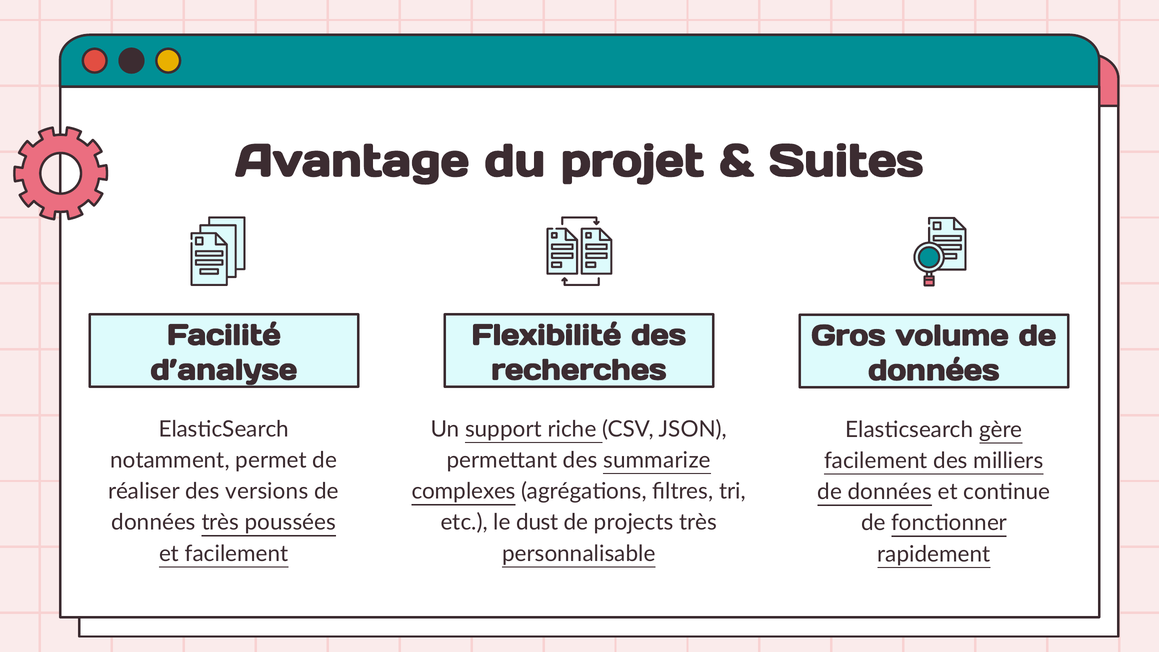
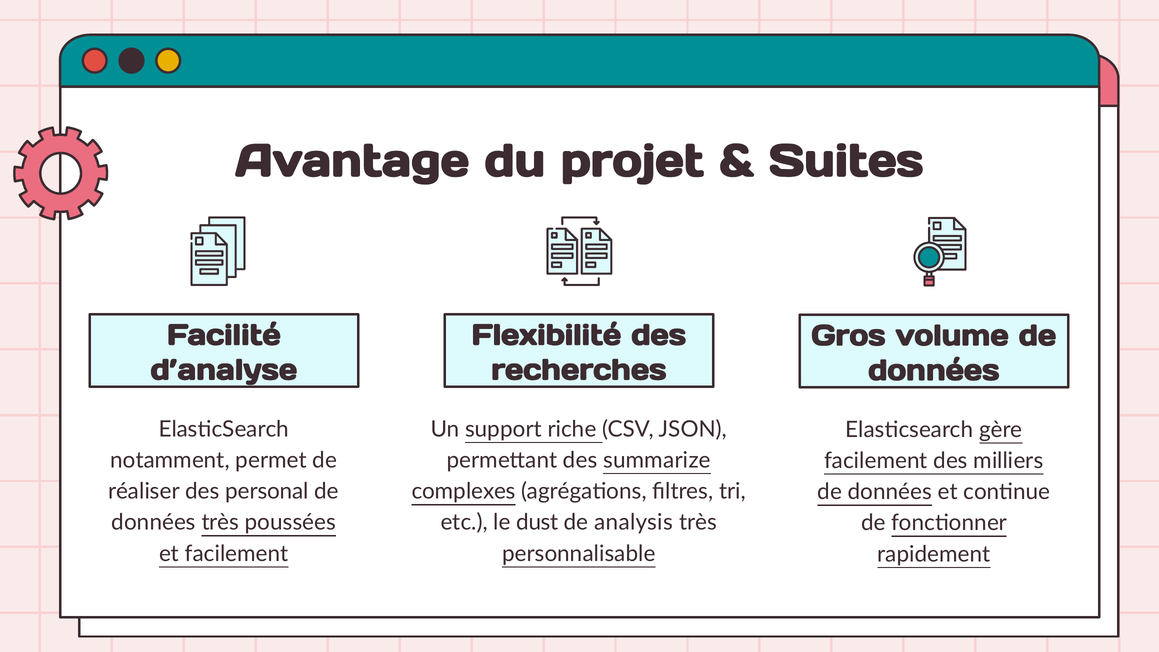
versions: versions -> personal
projects: projects -> analysis
